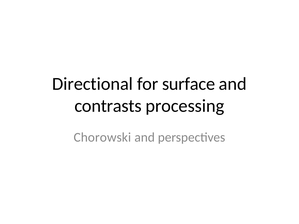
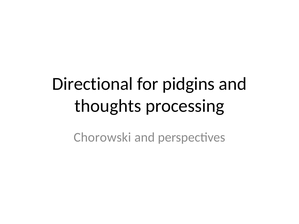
surface: surface -> pidgins
contrasts: contrasts -> thoughts
